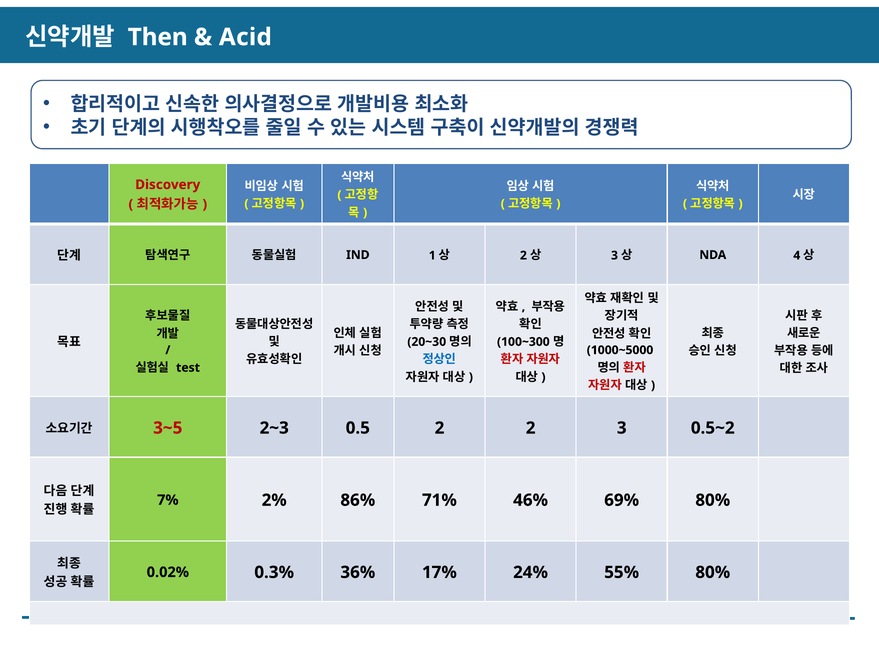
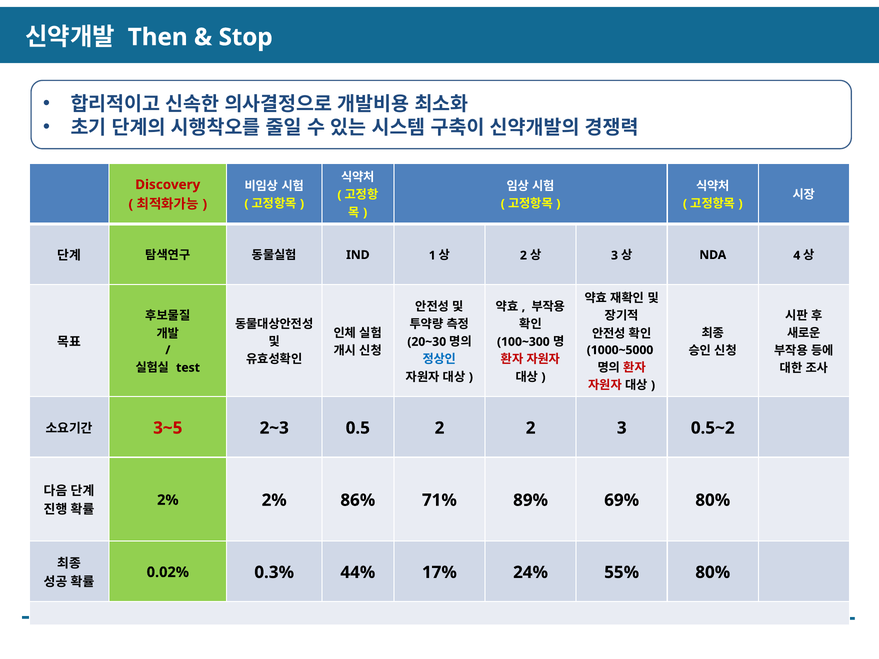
Acid: Acid -> Stop
7% at (168, 500): 7% -> 2%
46%: 46% -> 89%
36%: 36% -> 44%
